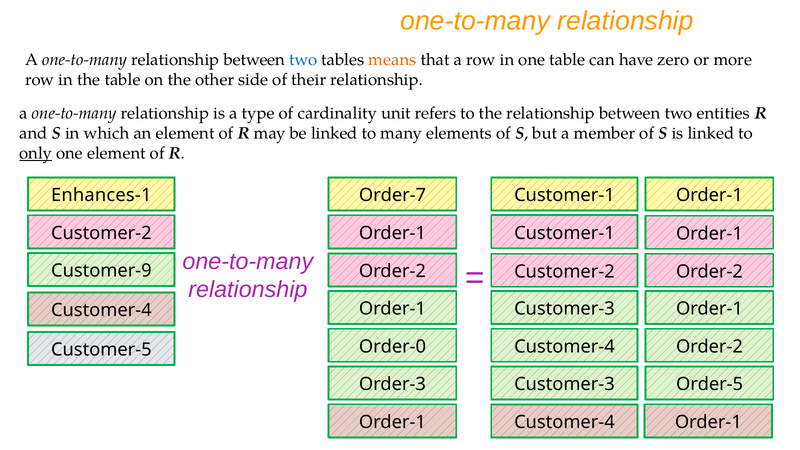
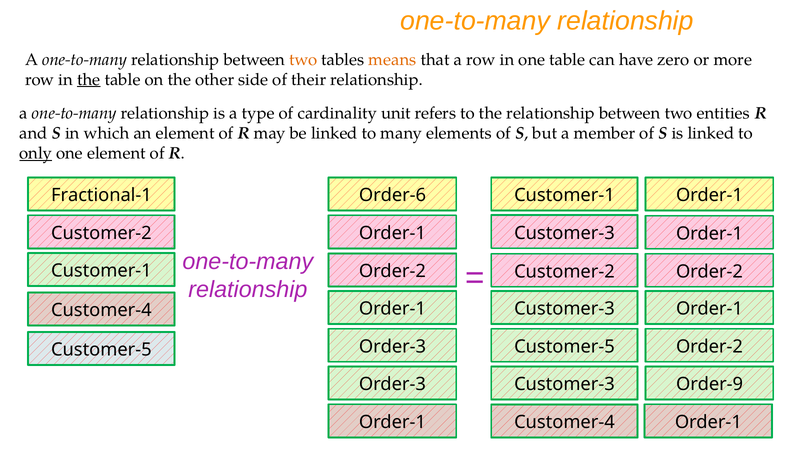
two at (303, 60) colour: blue -> orange
the at (89, 80) underline: none -> present
Enhances-1: Enhances-1 -> Fractional-1
Order-7: Order-7 -> Order-6
Customer-1 at (564, 233): Customer-1 -> Customer-3
Customer-9 at (101, 271): Customer-9 -> Customer-1
Order-0 at (392, 347): Order-0 -> Order-3
Customer-4 at (564, 347): Customer-4 -> Customer-5
Order-5: Order-5 -> Order-9
